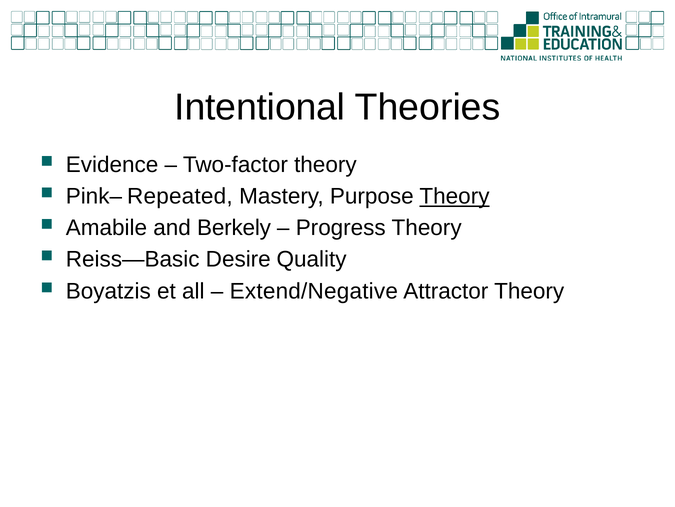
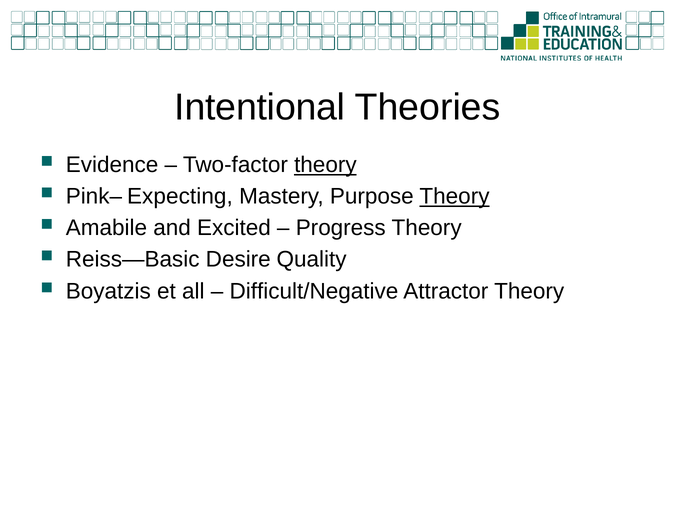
theory at (325, 165) underline: none -> present
Repeated: Repeated -> Expecting
Berkely: Berkely -> Excited
Extend/Negative: Extend/Negative -> Difficult/Negative
